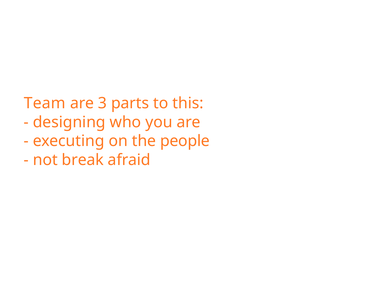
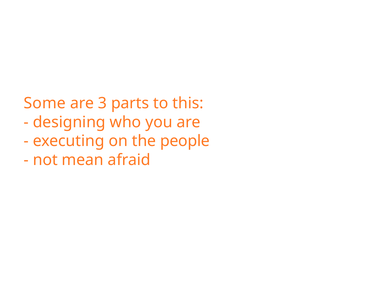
Team: Team -> Some
break: break -> mean
